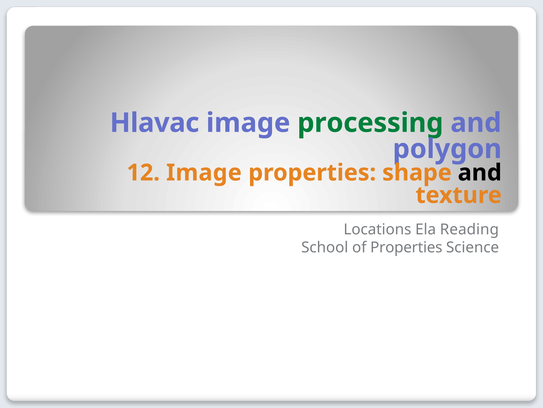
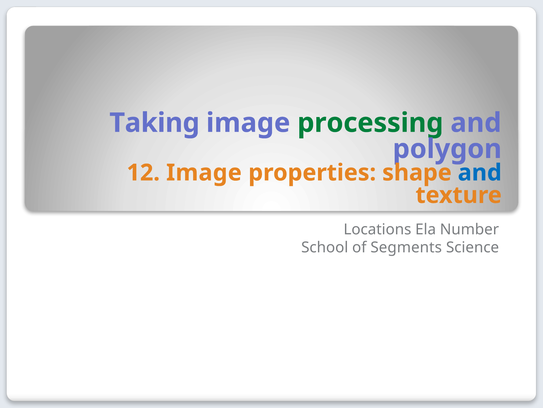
Hlavac: Hlavac -> Taking
and at (480, 172) colour: black -> blue
Reading: Reading -> Number
of Properties: Properties -> Segments
